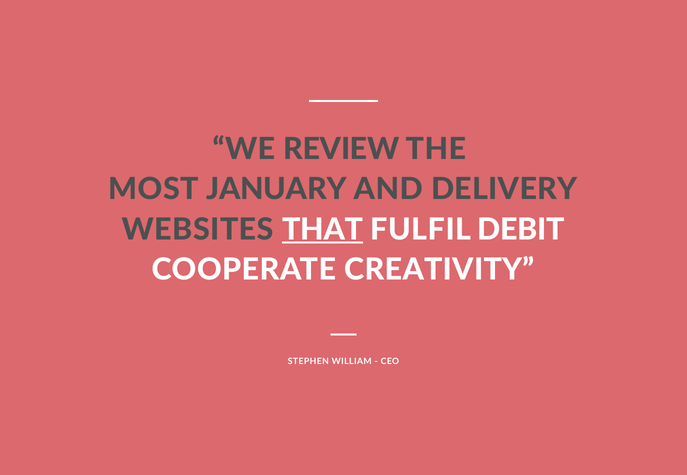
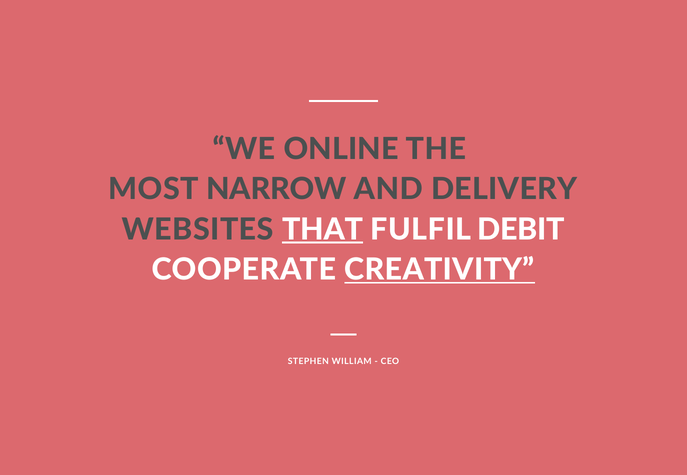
REVIEW: REVIEW -> ONLINE
JANUARY: JANUARY -> NARROW
CREATIVITY underline: none -> present
